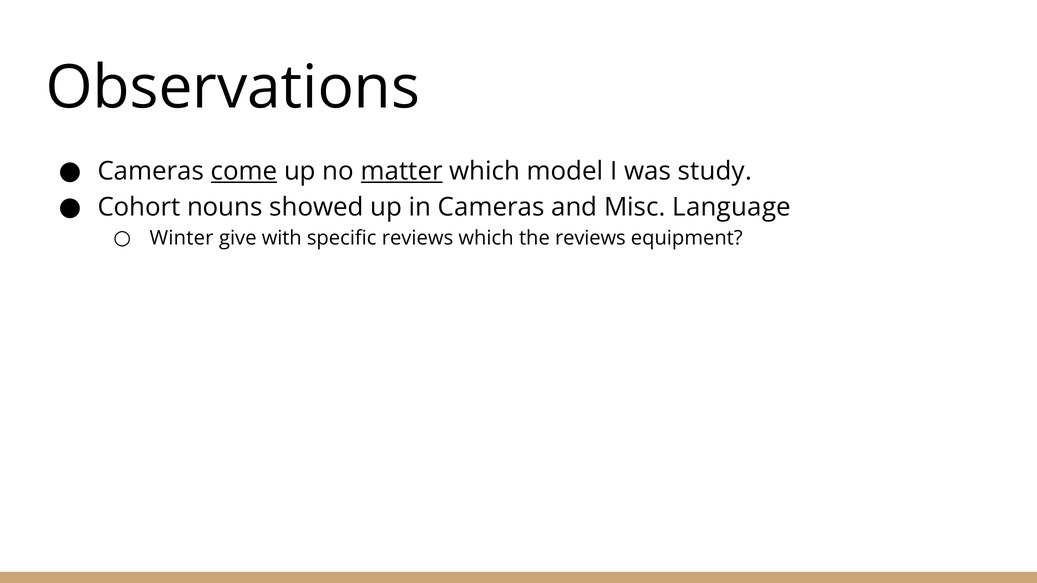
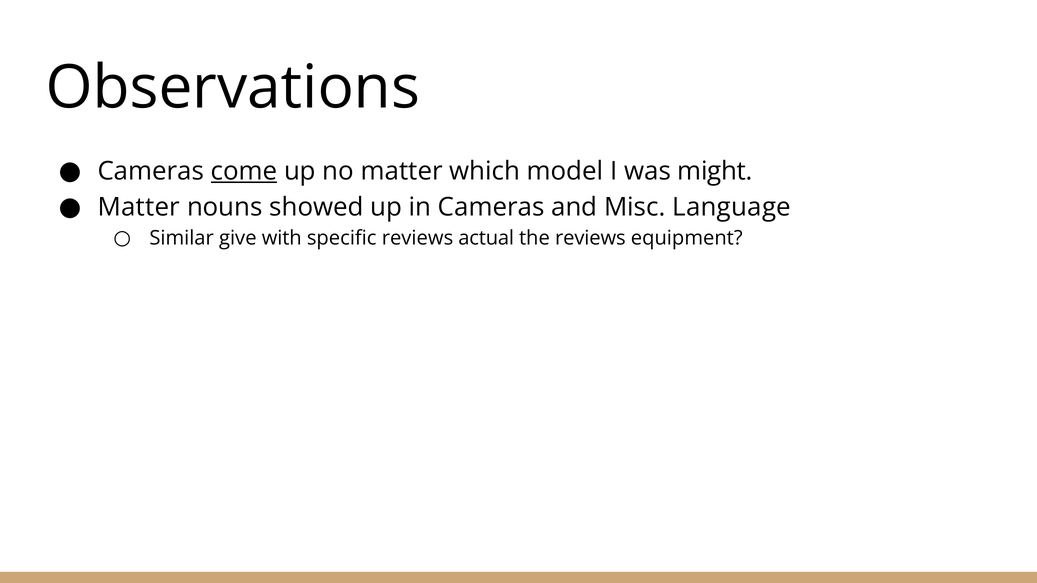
matter at (402, 171) underline: present -> none
study: study -> might
Cohort at (139, 207): Cohort -> Matter
Winter: Winter -> Similar
reviews which: which -> actual
